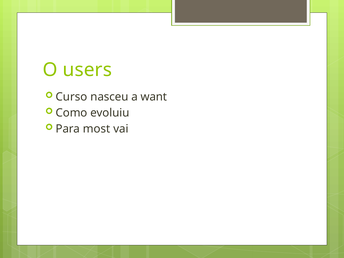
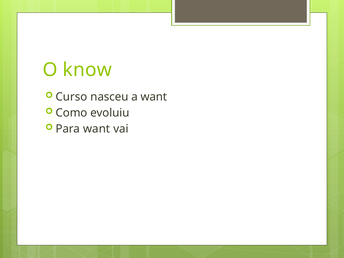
users: users -> know
Para most: most -> want
